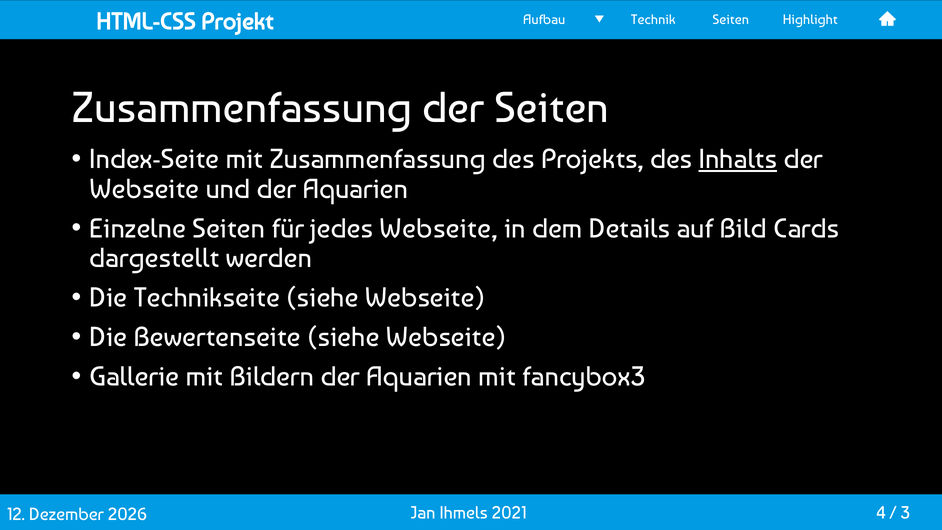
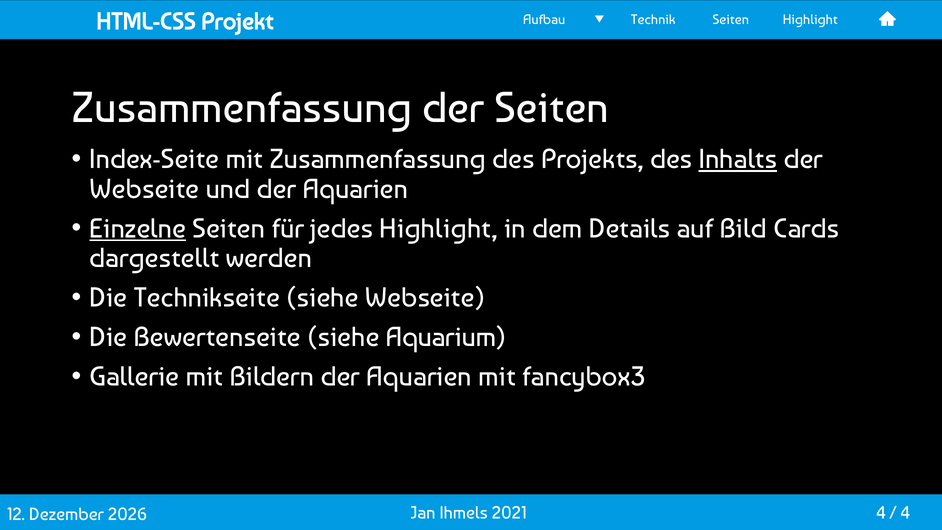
Einzelne underline: none -> present
jedes Webseite: Webseite -> Highlight
Bewertenseite siehe Webseite: Webseite -> Aquarium
3 at (905, 513): 3 -> 4
